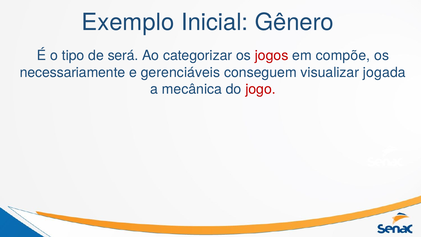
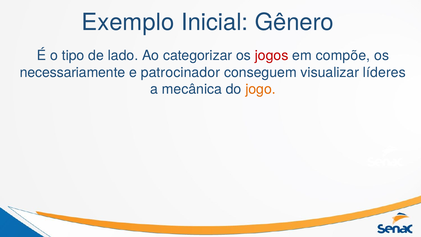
será: será -> lado
gerenciáveis: gerenciáveis -> patrocinador
jogada: jogada -> líderes
jogo colour: red -> orange
